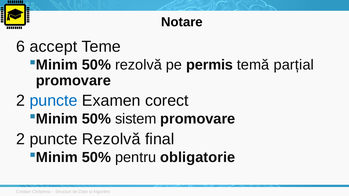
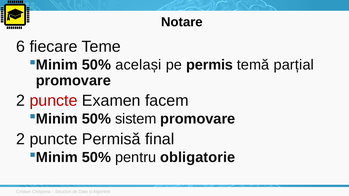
accept: accept -> fiecare
50% rezolvă: rezolvă -> același
puncte at (54, 101) colour: blue -> red
corect: corect -> facem
puncte Rezolvă: Rezolvă -> Permisă
